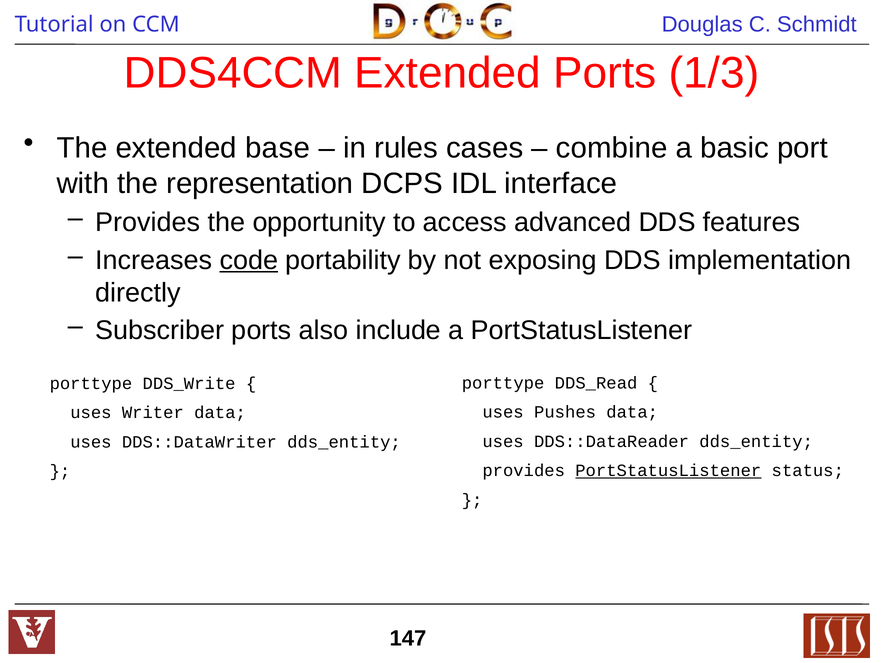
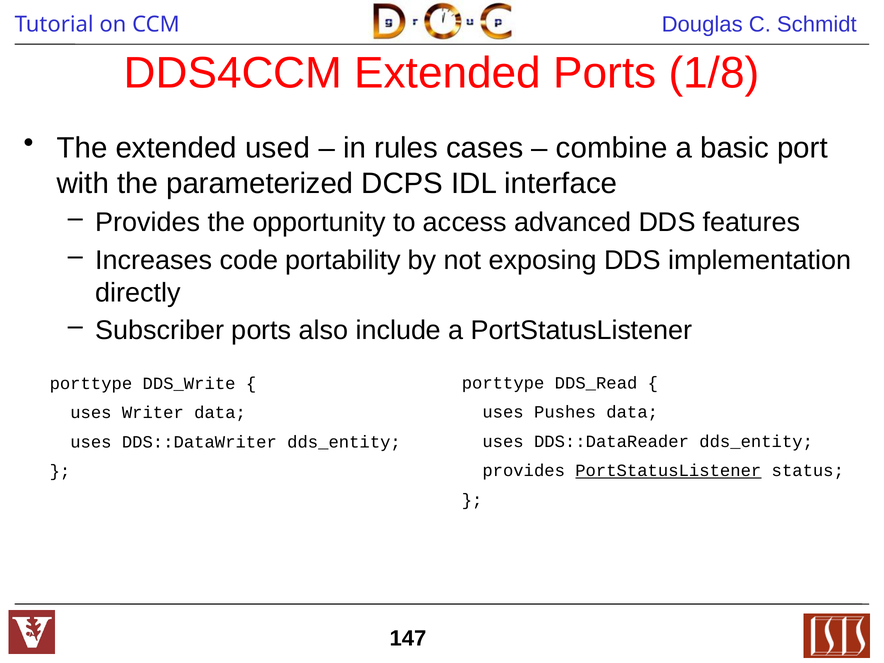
1/3: 1/3 -> 1/8
base: base -> used
representation: representation -> parameterized
code underline: present -> none
